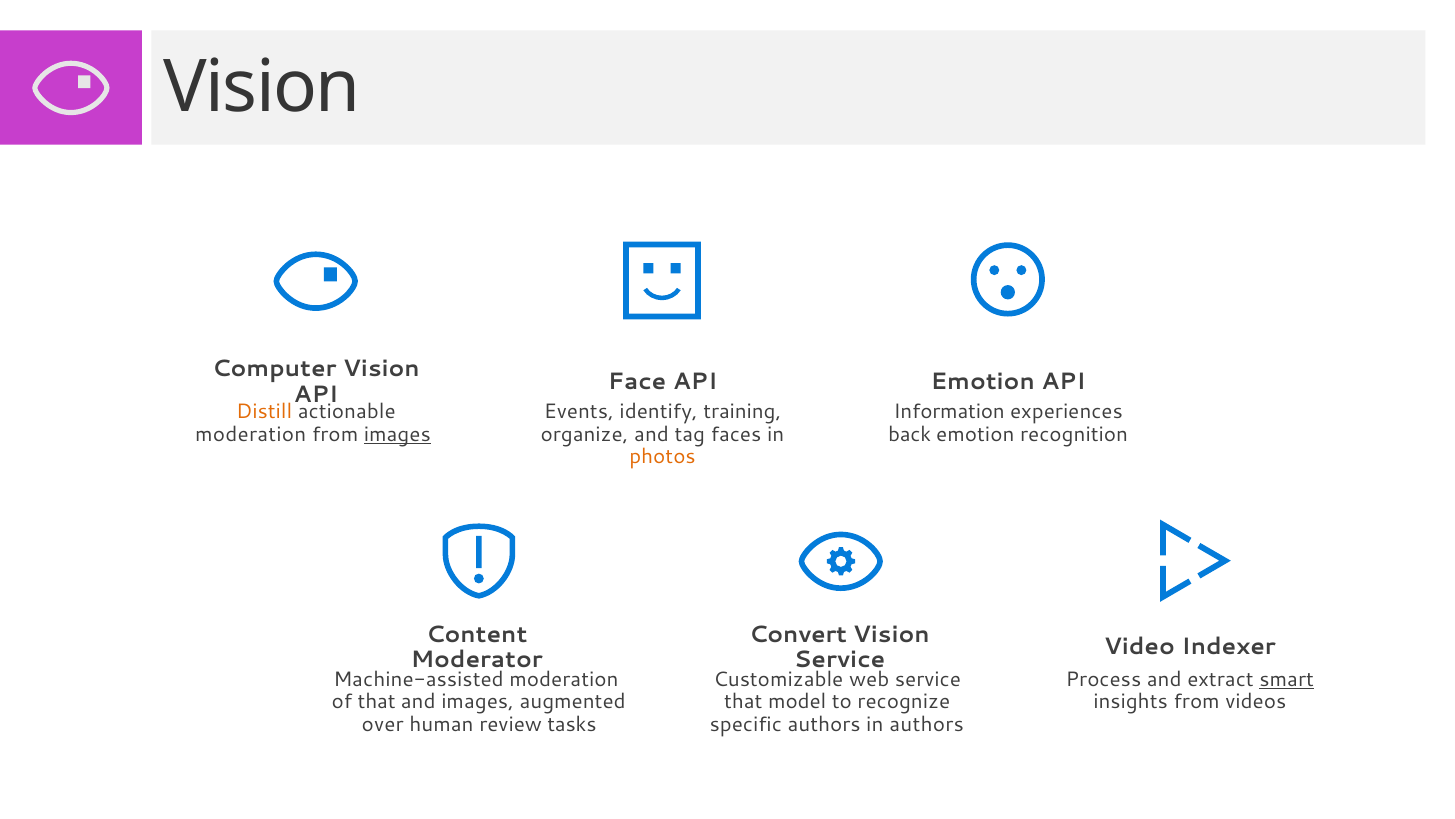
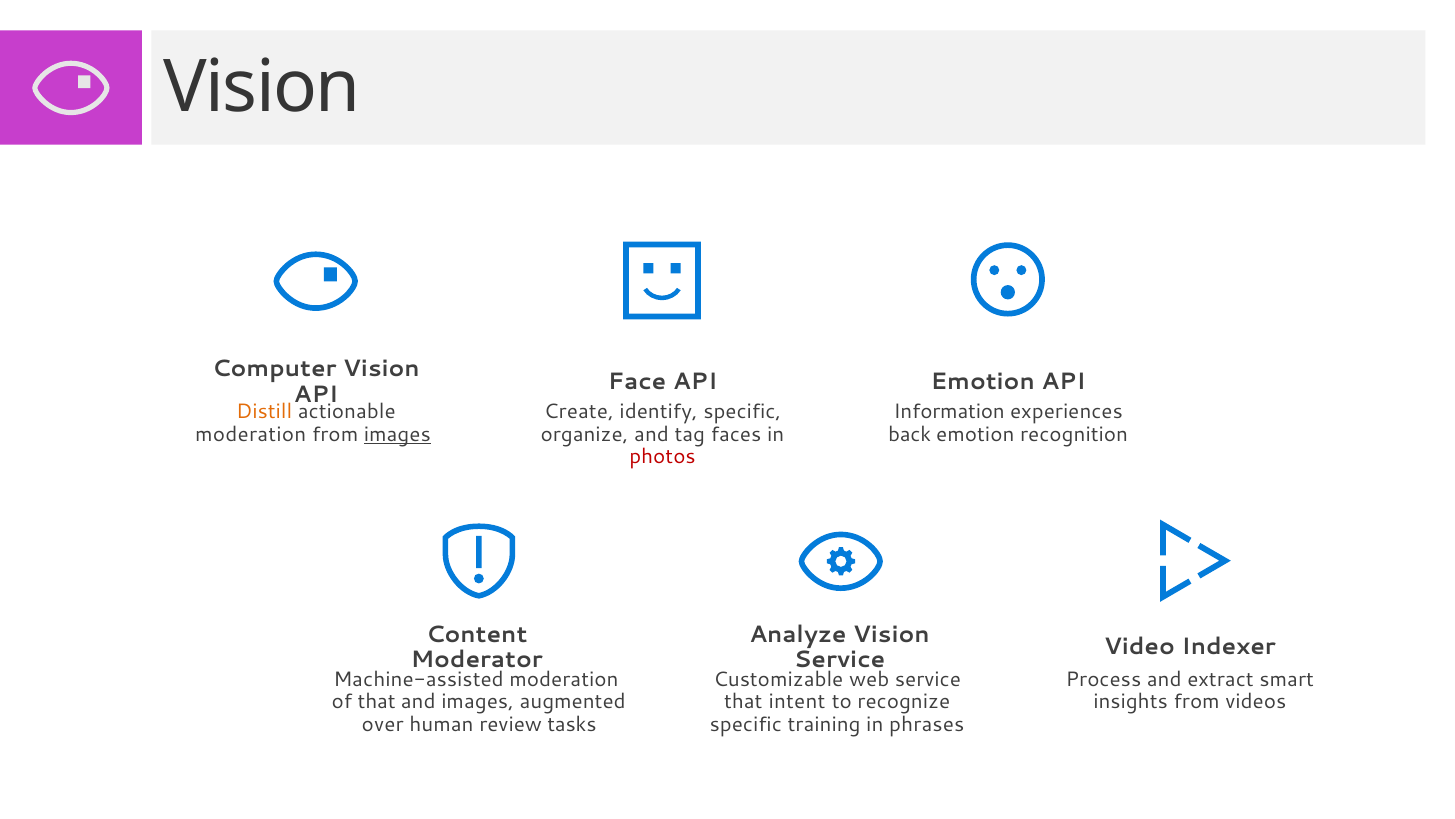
Events: Events -> Create
identify training: training -> specific
photos colour: orange -> red
Convert: Convert -> Analyze
smart underline: present -> none
model: model -> intent
specific authors: authors -> training
in authors: authors -> phrases
